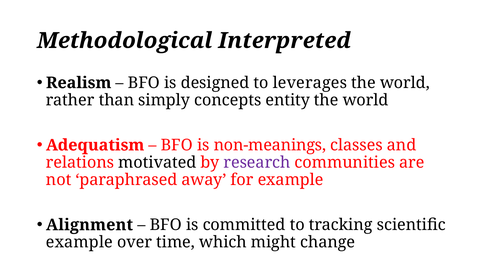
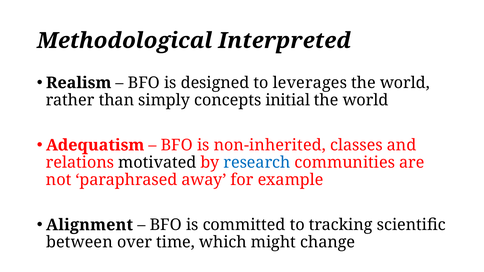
entity: entity -> initial
non-meanings: non-meanings -> non-inherited
research colour: purple -> blue
example at (79, 243): example -> between
